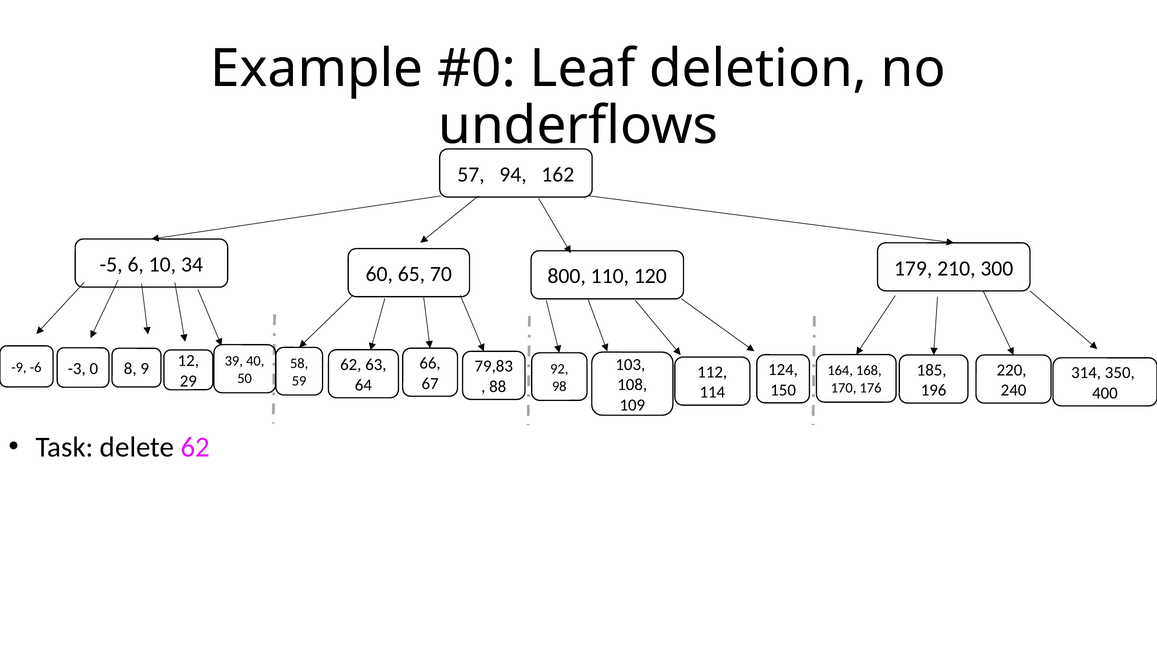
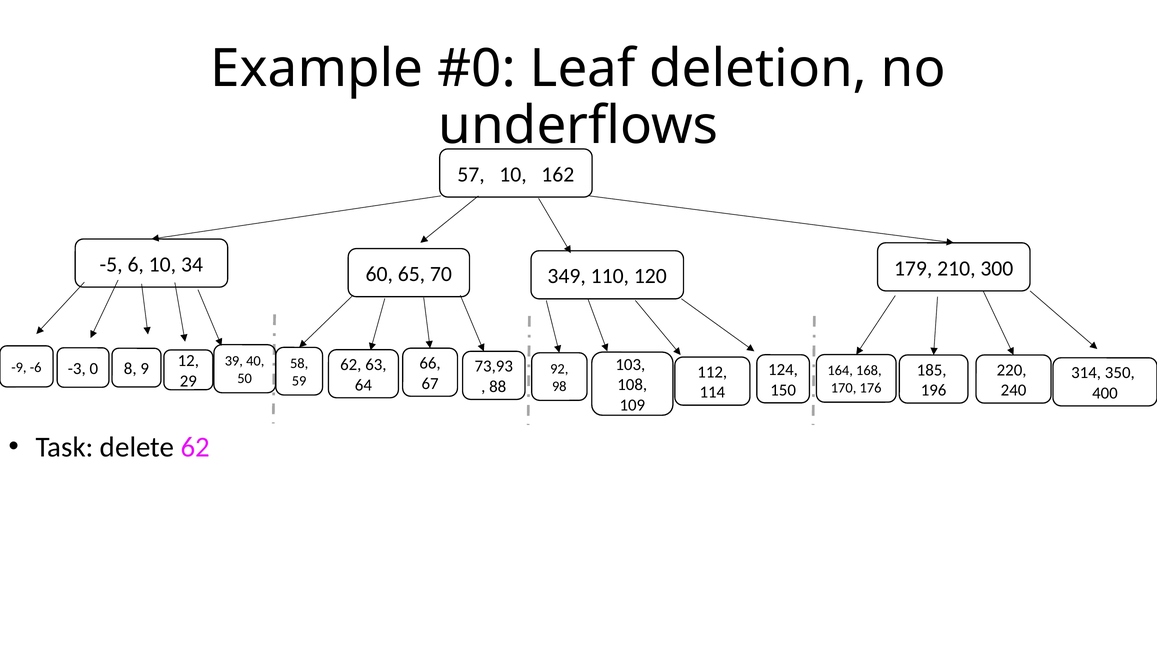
57 94: 94 -> 10
800: 800 -> 349
79,83: 79,83 -> 73,93
